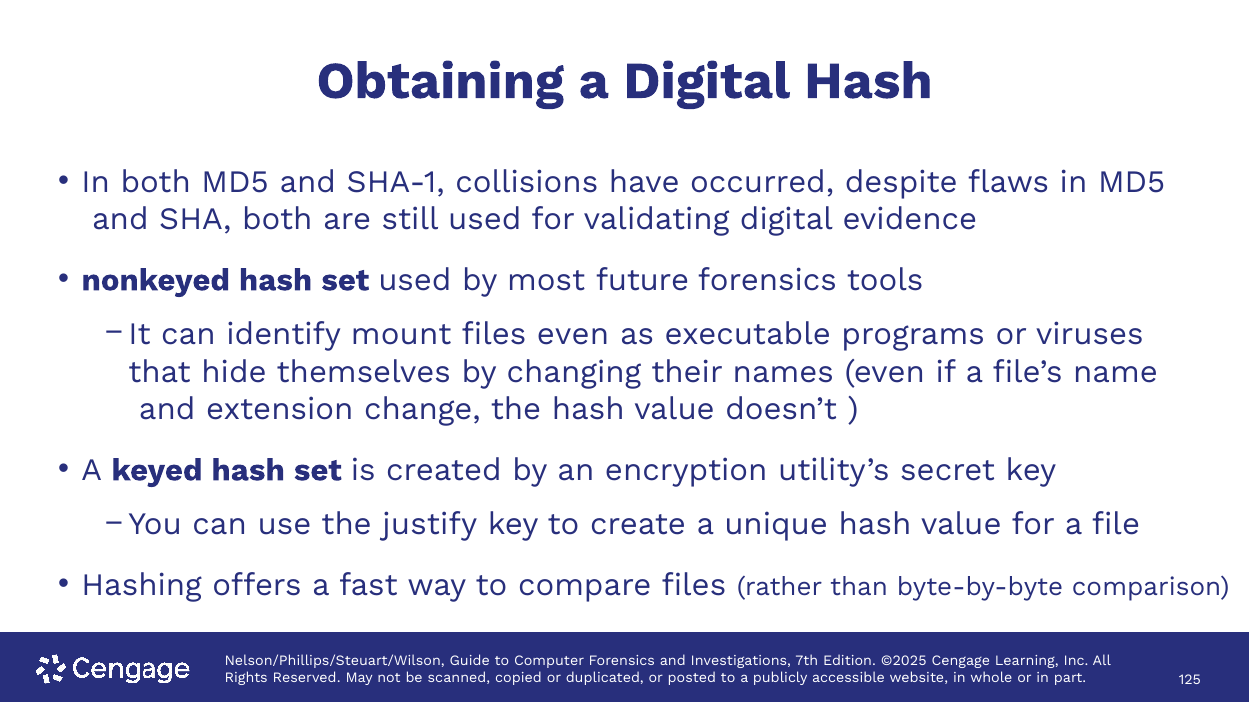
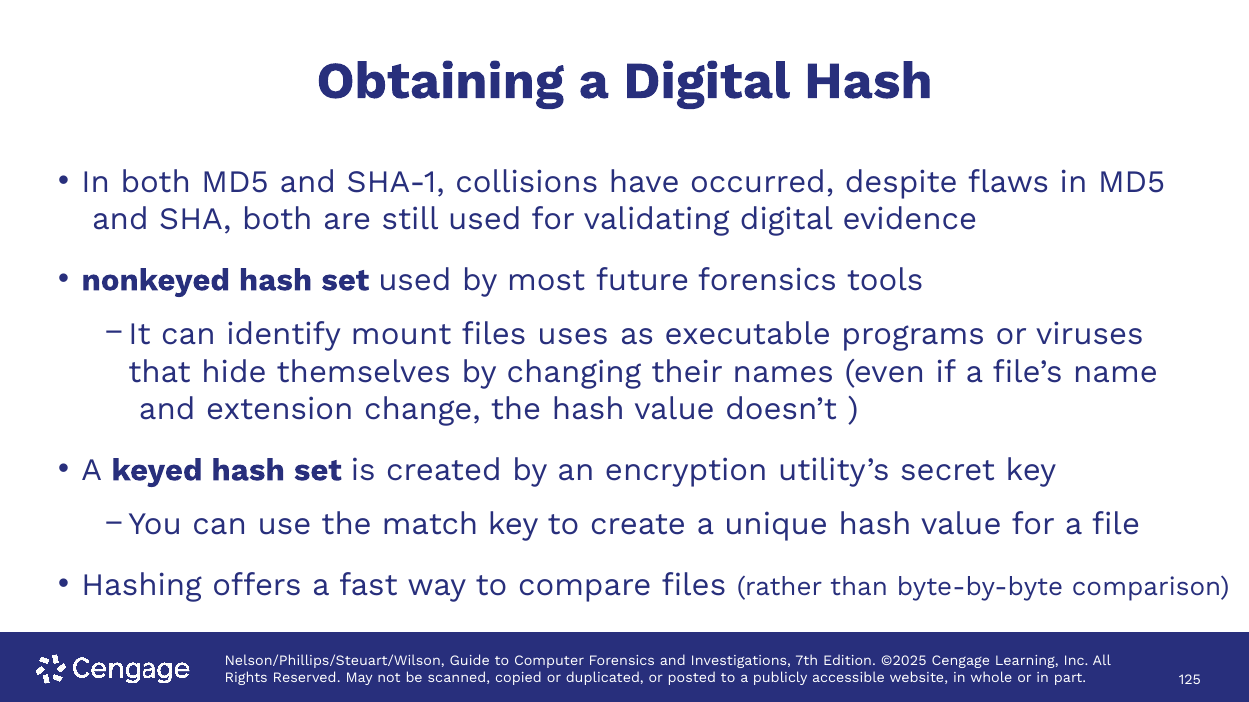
files even: even -> uses
justify: justify -> match
